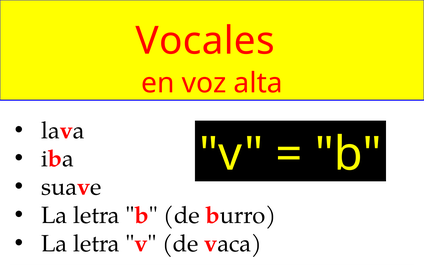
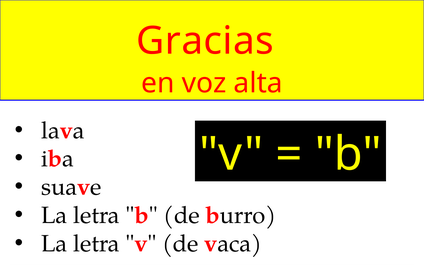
Vocales: Vocales -> Gracias
